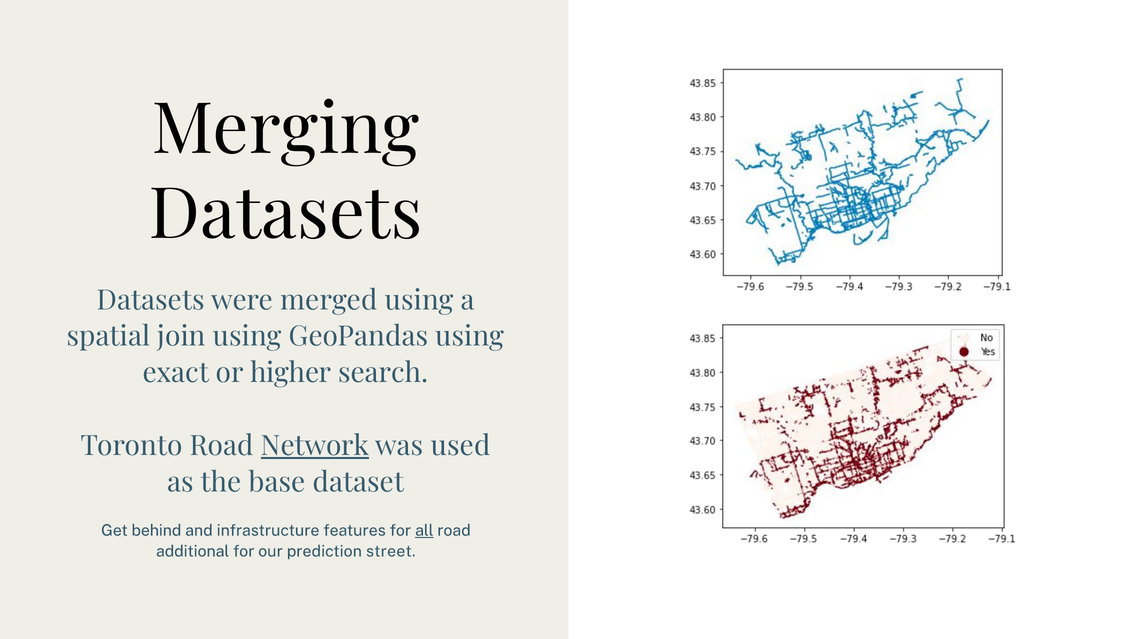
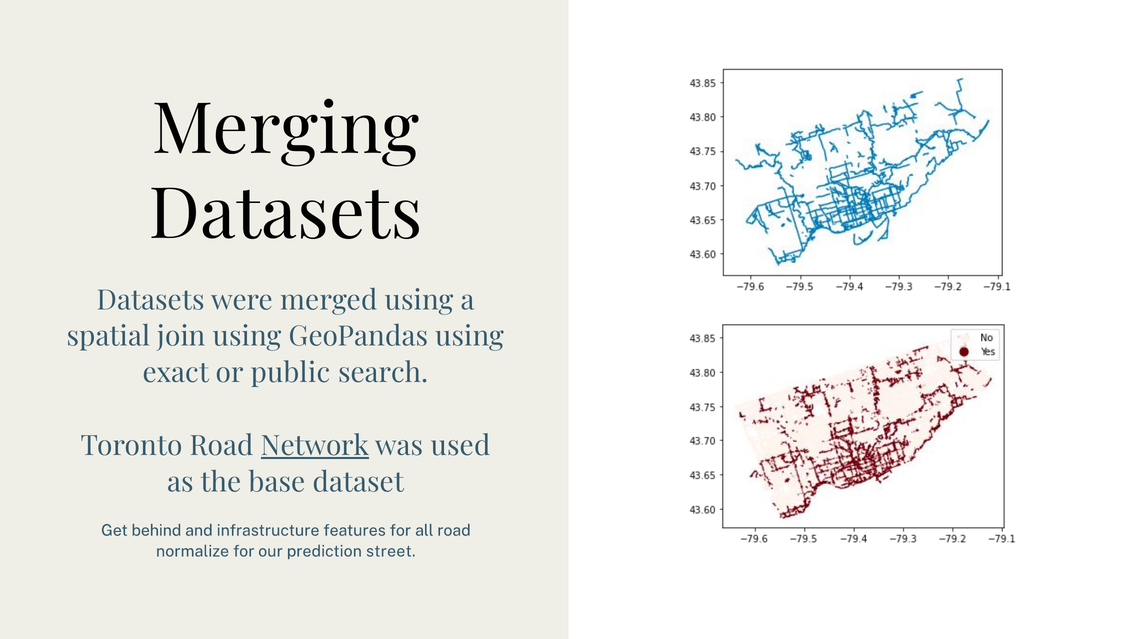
higher: higher -> public
all underline: present -> none
additional: additional -> normalize
